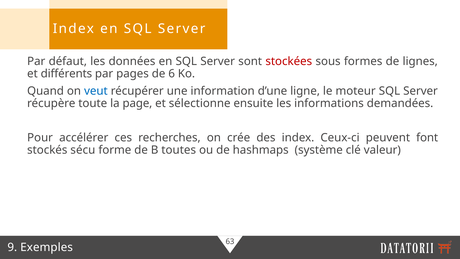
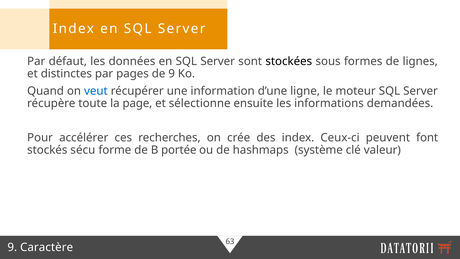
stockées colour: red -> black
différents: différents -> distinctes
de 6: 6 -> 9
toutes: toutes -> portée
Exemples: Exemples -> Caractère
